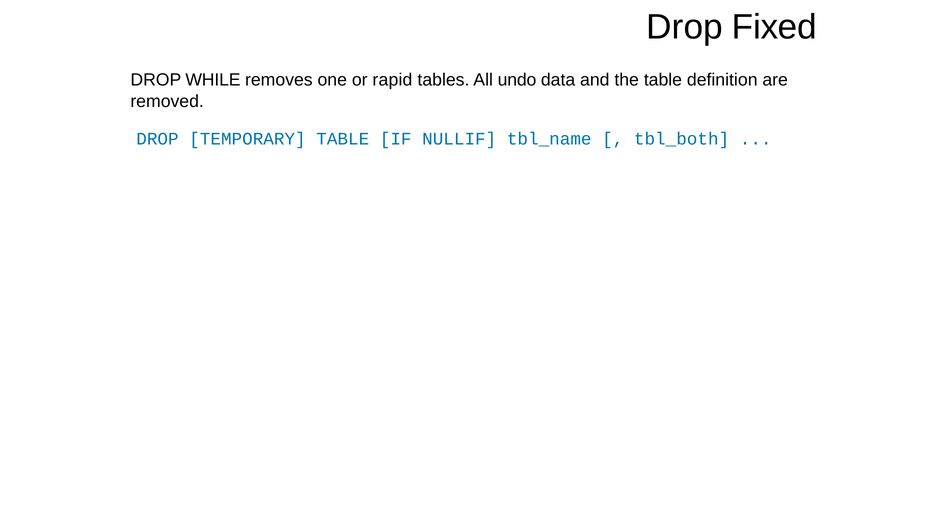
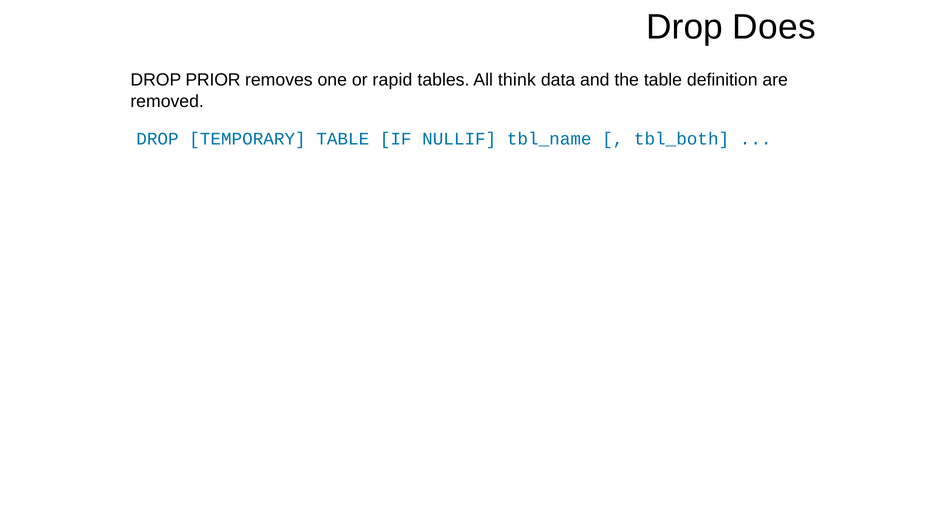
Fixed: Fixed -> Does
WHILE: WHILE -> PRIOR
undo: undo -> think
